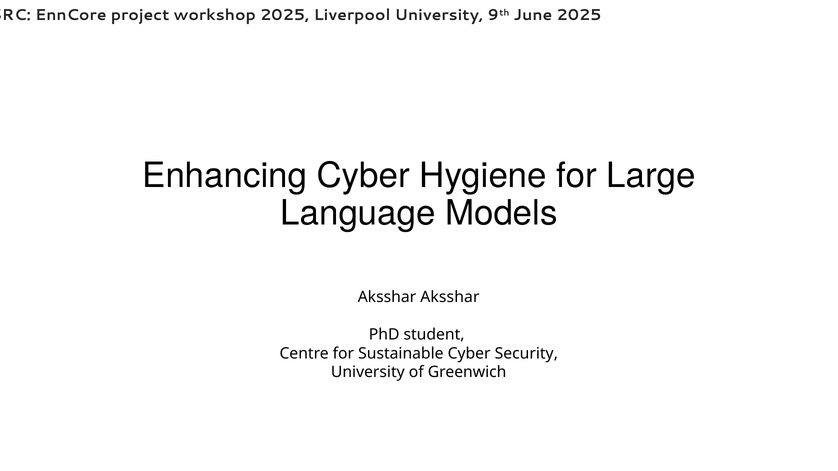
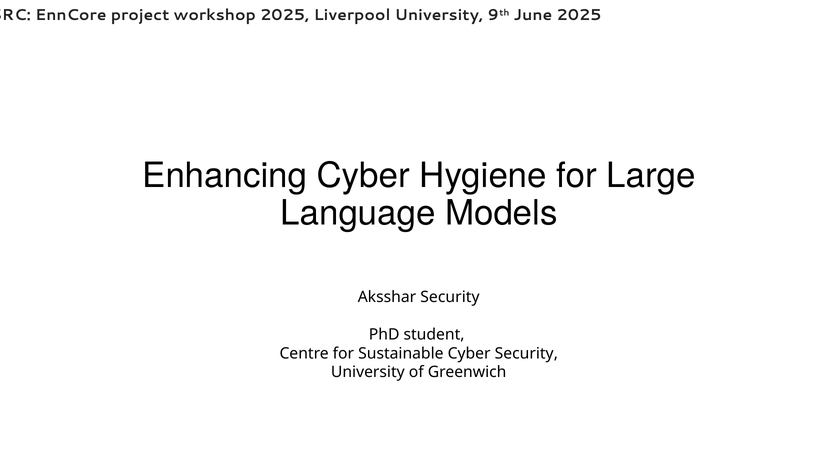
Aksshar Aksshar: Aksshar -> Security
